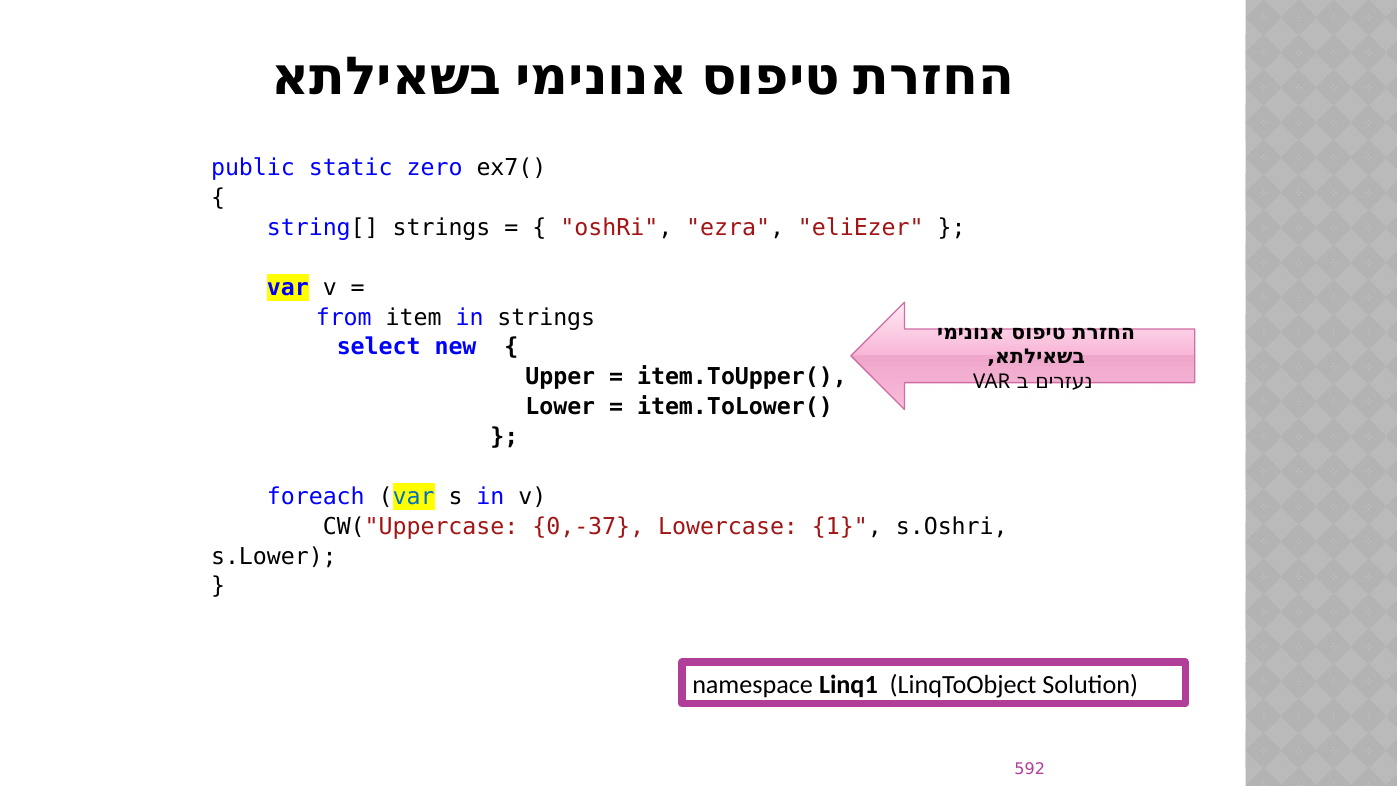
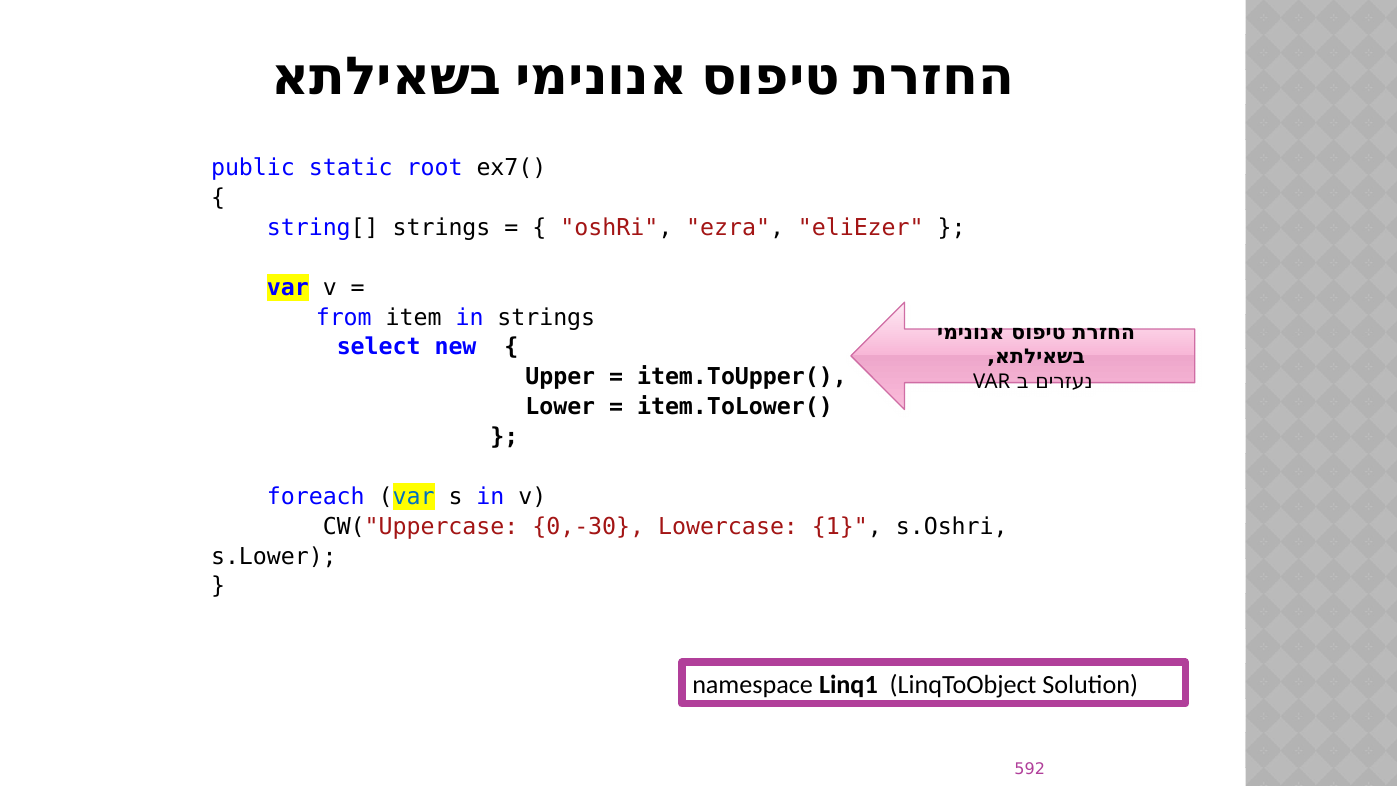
zero: zero -> root
0,-37: 0,-37 -> 0,-30
